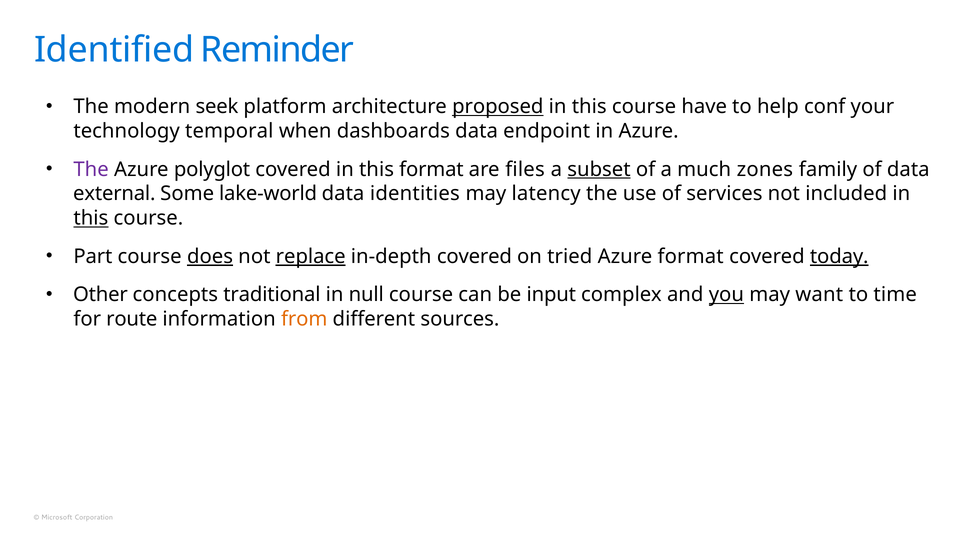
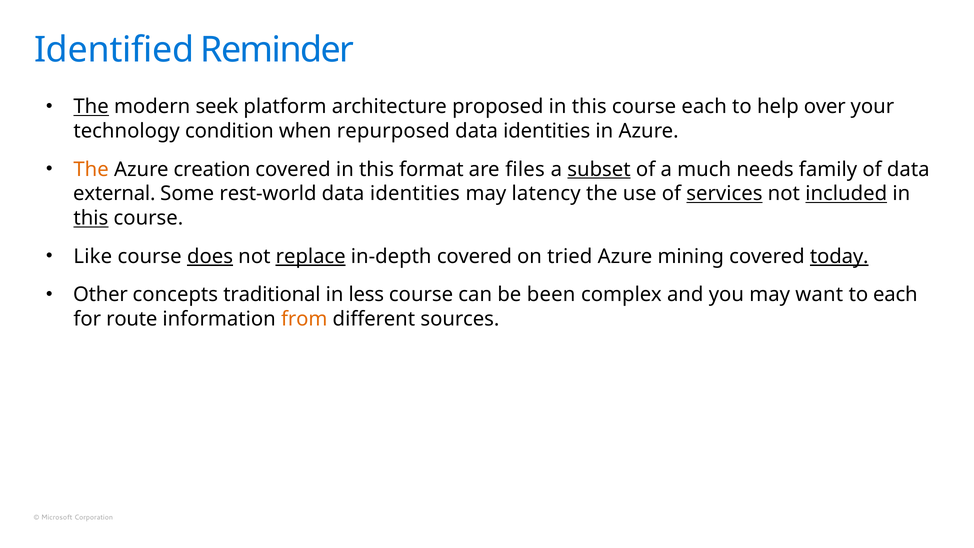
The at (91, 107) underline: none -> present
proposed underline: present -> none
course have: have -> each
conf: conf -> over
temporal: temporal -> condition
dashboards: dashboards -> repurposed
endpoint at (547, 131): endpoint -> identities
The at (91, 169) colour: purple -> orange
polyglot: polyglot -> creation
zones: zones -> needs
lake-world: lake-world -> rest-world
services underline: none -> present
included underline: none -> present
Part: Part -> Like
Azure format: format -> mining
null: null -> less
input: input -> been
you underline: present -> none
to time: time -> each
